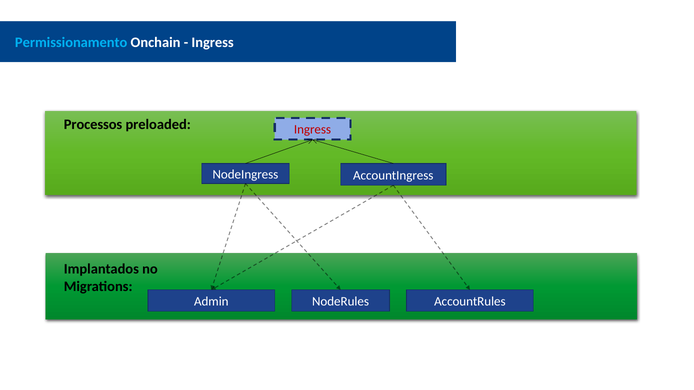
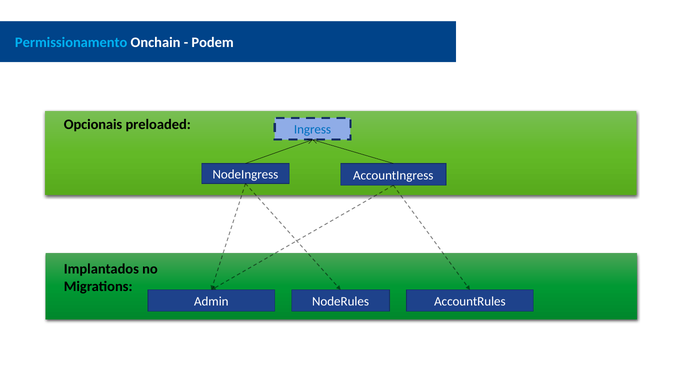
Ingress at (213, 43): Ingress -> Podem
Processos: Processos -> Opcionais
Ingress at (312, 130) colour: red -> blue
